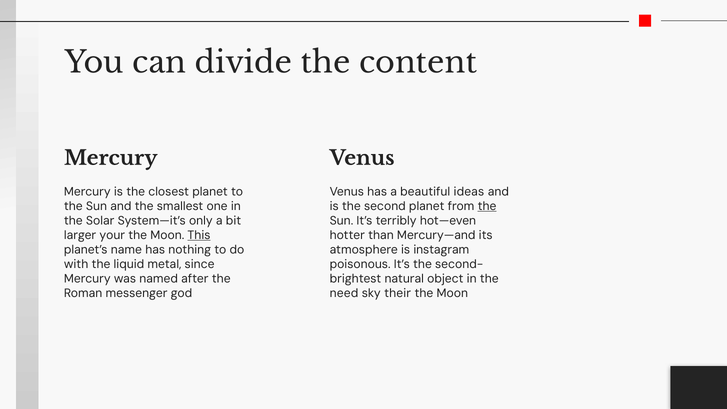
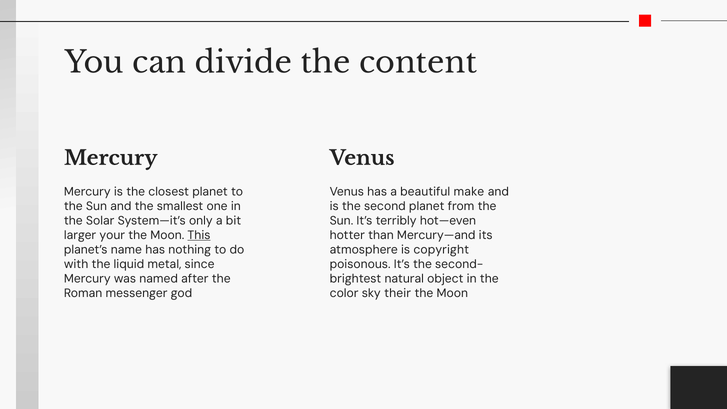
ideas: ideas -> make
the at (487, 206) underline: present -> none
instagram: instagram -> copyright
need: need -> color
